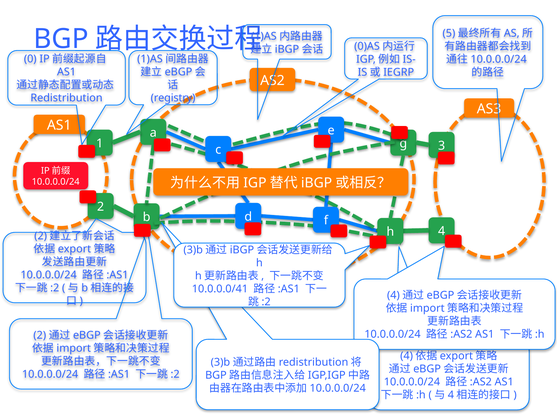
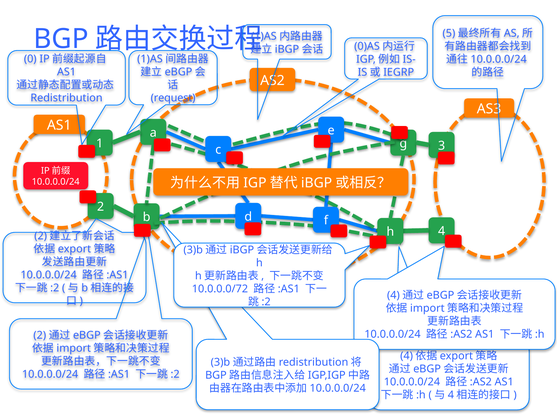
registry: registry -> request
10.0.0.0/41: 10.0.0.0/41 -> 10.0.0.0/72
